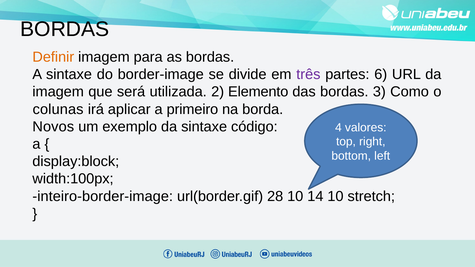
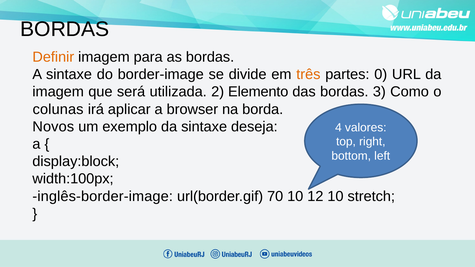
três colour: purple -> orange
6: 6 -> 0
primeiro: primeiro -> browser
código: código -> deseja
inteiro-border-image: inteiro-border-image -> inglês-border-image
28: 28 -> 70
14: 14 -> 12
